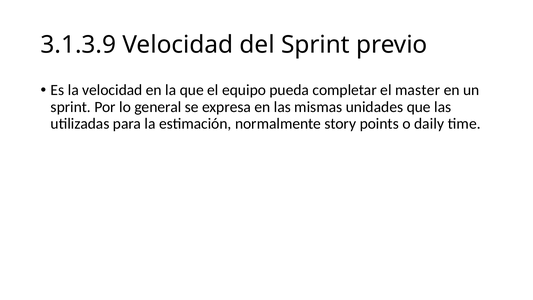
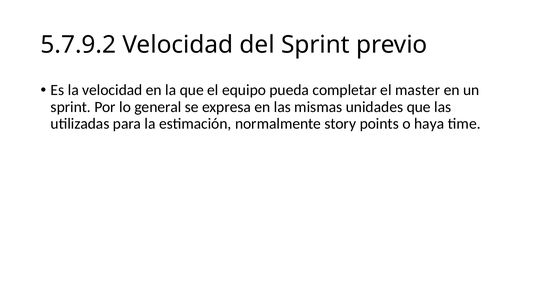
3.1.3.9: 3.1.3.9 -> 5.7.9.2
daily: daily -> haya
